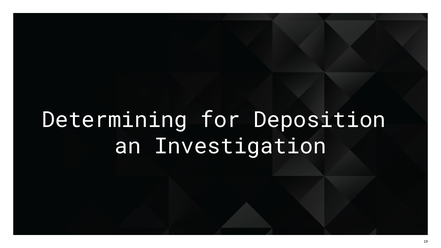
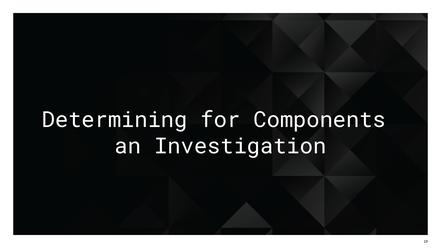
Deposition: Deposition -> Components
